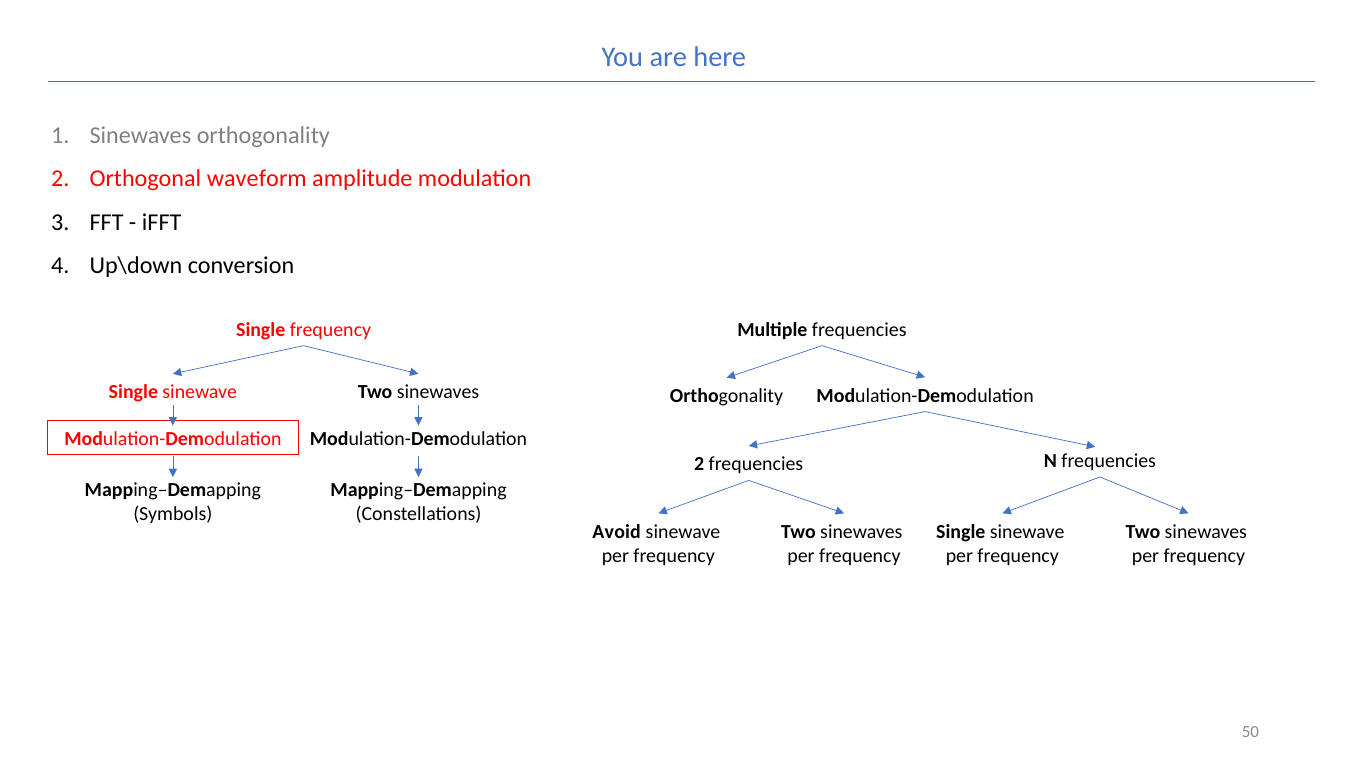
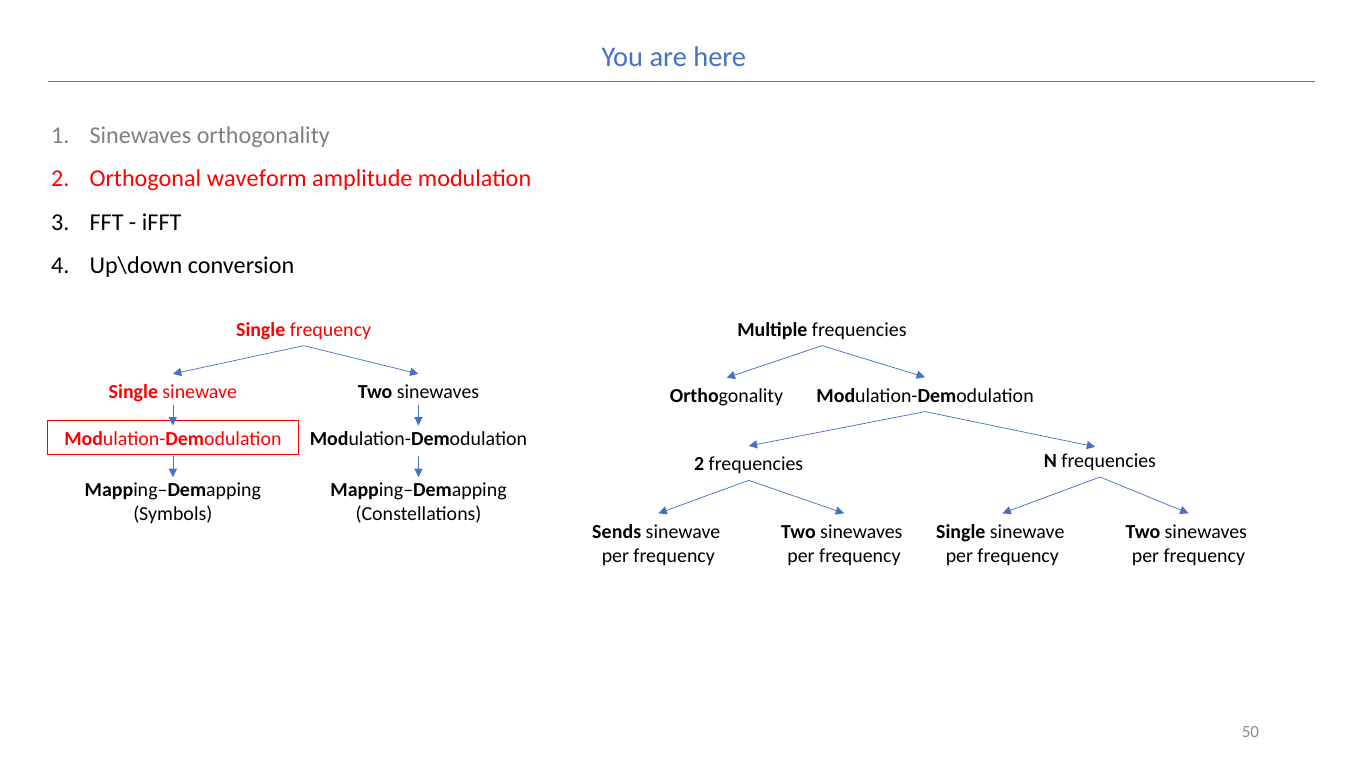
Avoid: Avoid -> Sends
